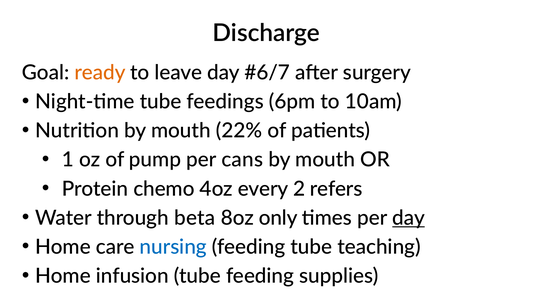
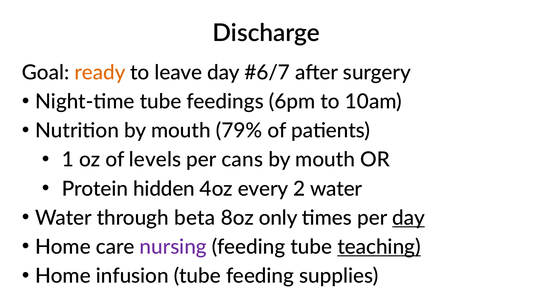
22%: 22% -> 79%
pump: pump -> levels
chemo: chemo -> hidden
2 refers: refers -> water
nursing colour: blue -> purple
teaching underline: none -> present
